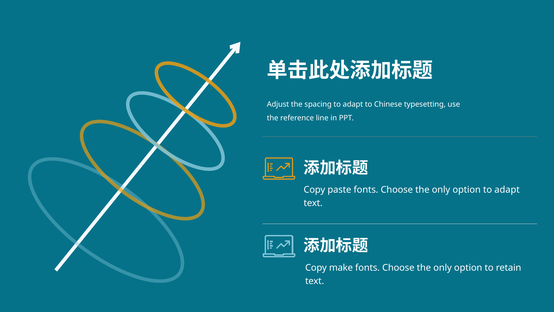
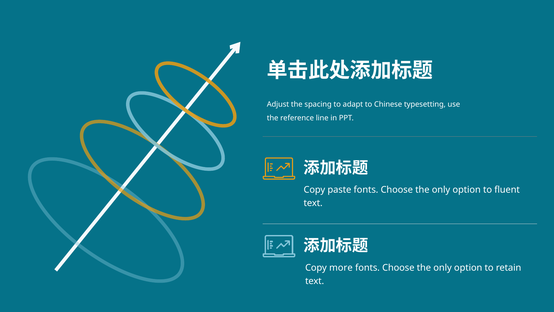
option to adapt: adapt -> fluent
make: make -> more
